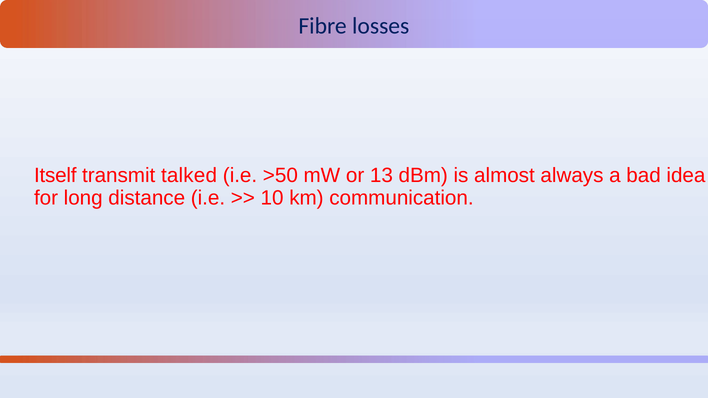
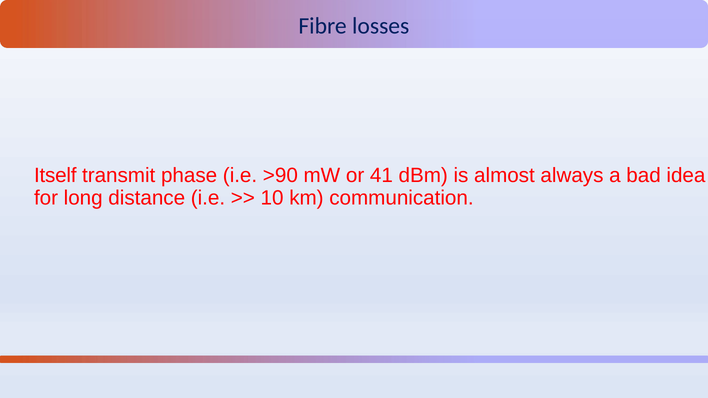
talked: talked -> phase
>50: >50 -> >90
13: 13 -> 41
